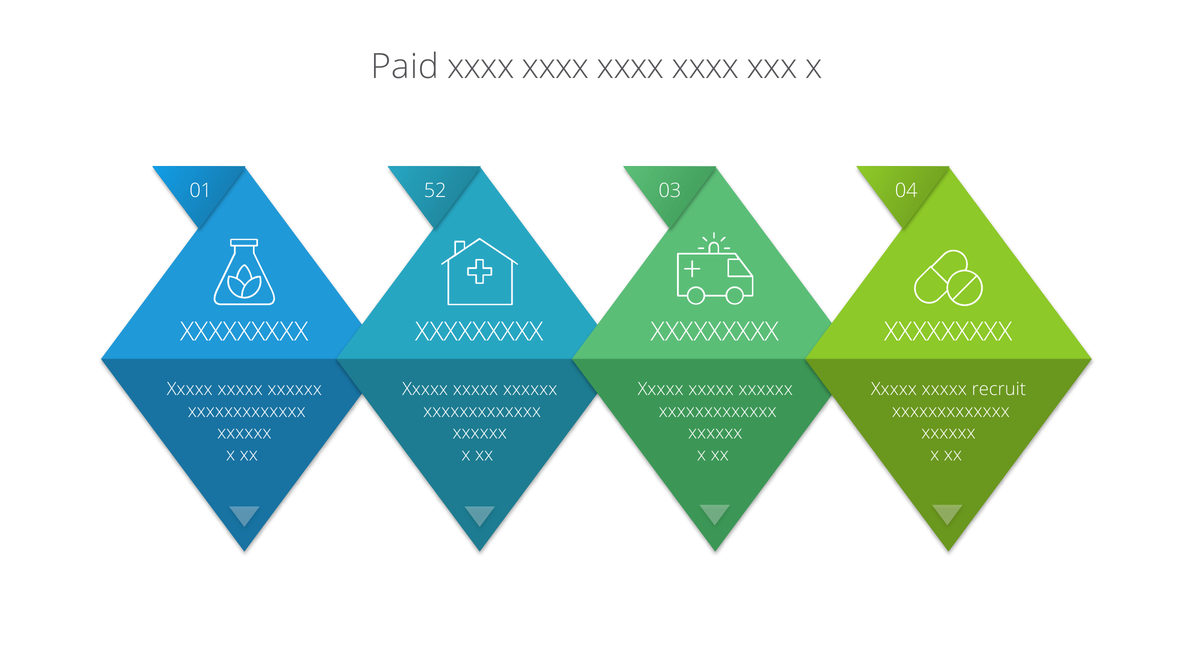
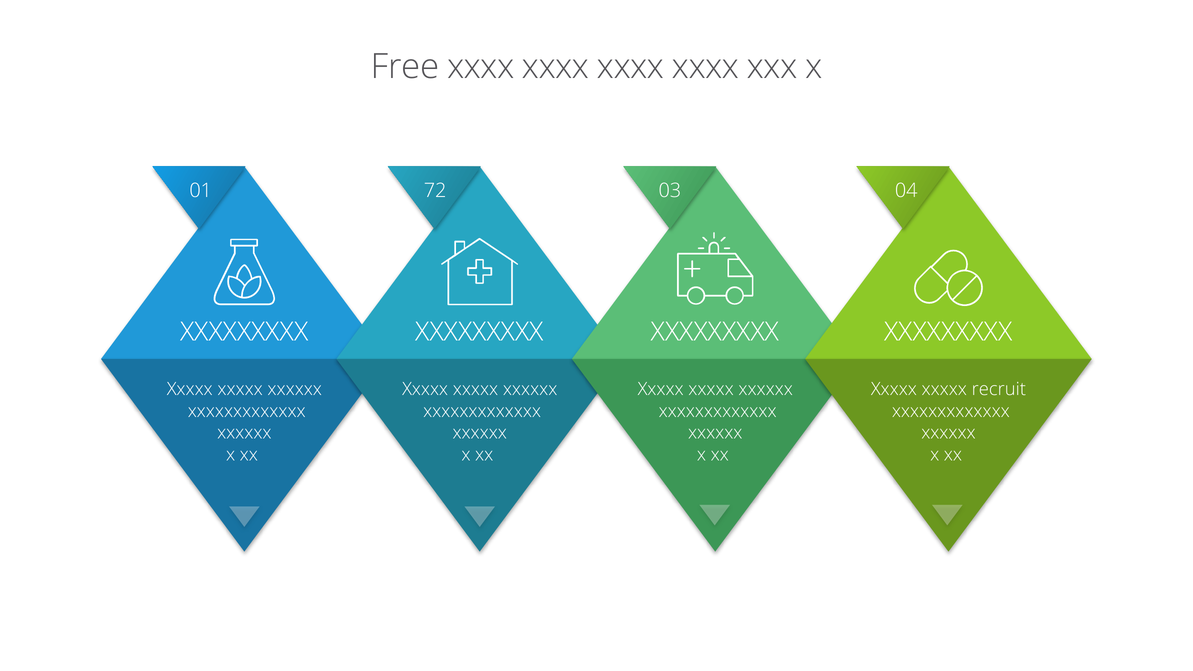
Paid: Paid -> Free
52: 52 -> 72
